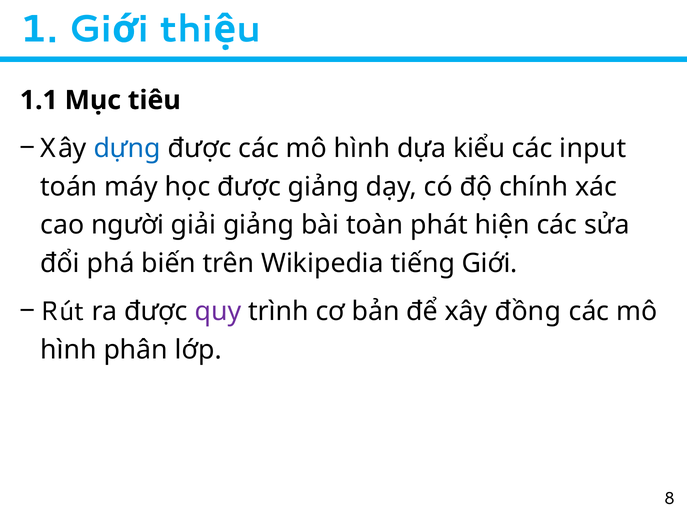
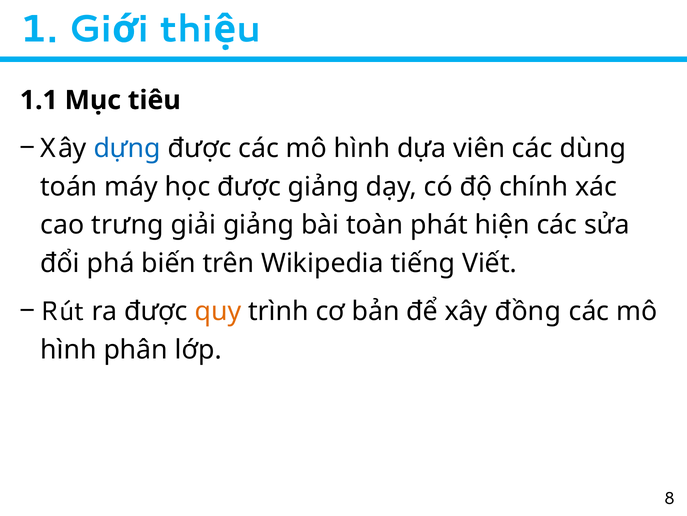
kiểu: kiểu -> viên
input: input -> dùng
người: người -> trưng
Giới: Giới -> Viết
quy colour: purple -> orange
